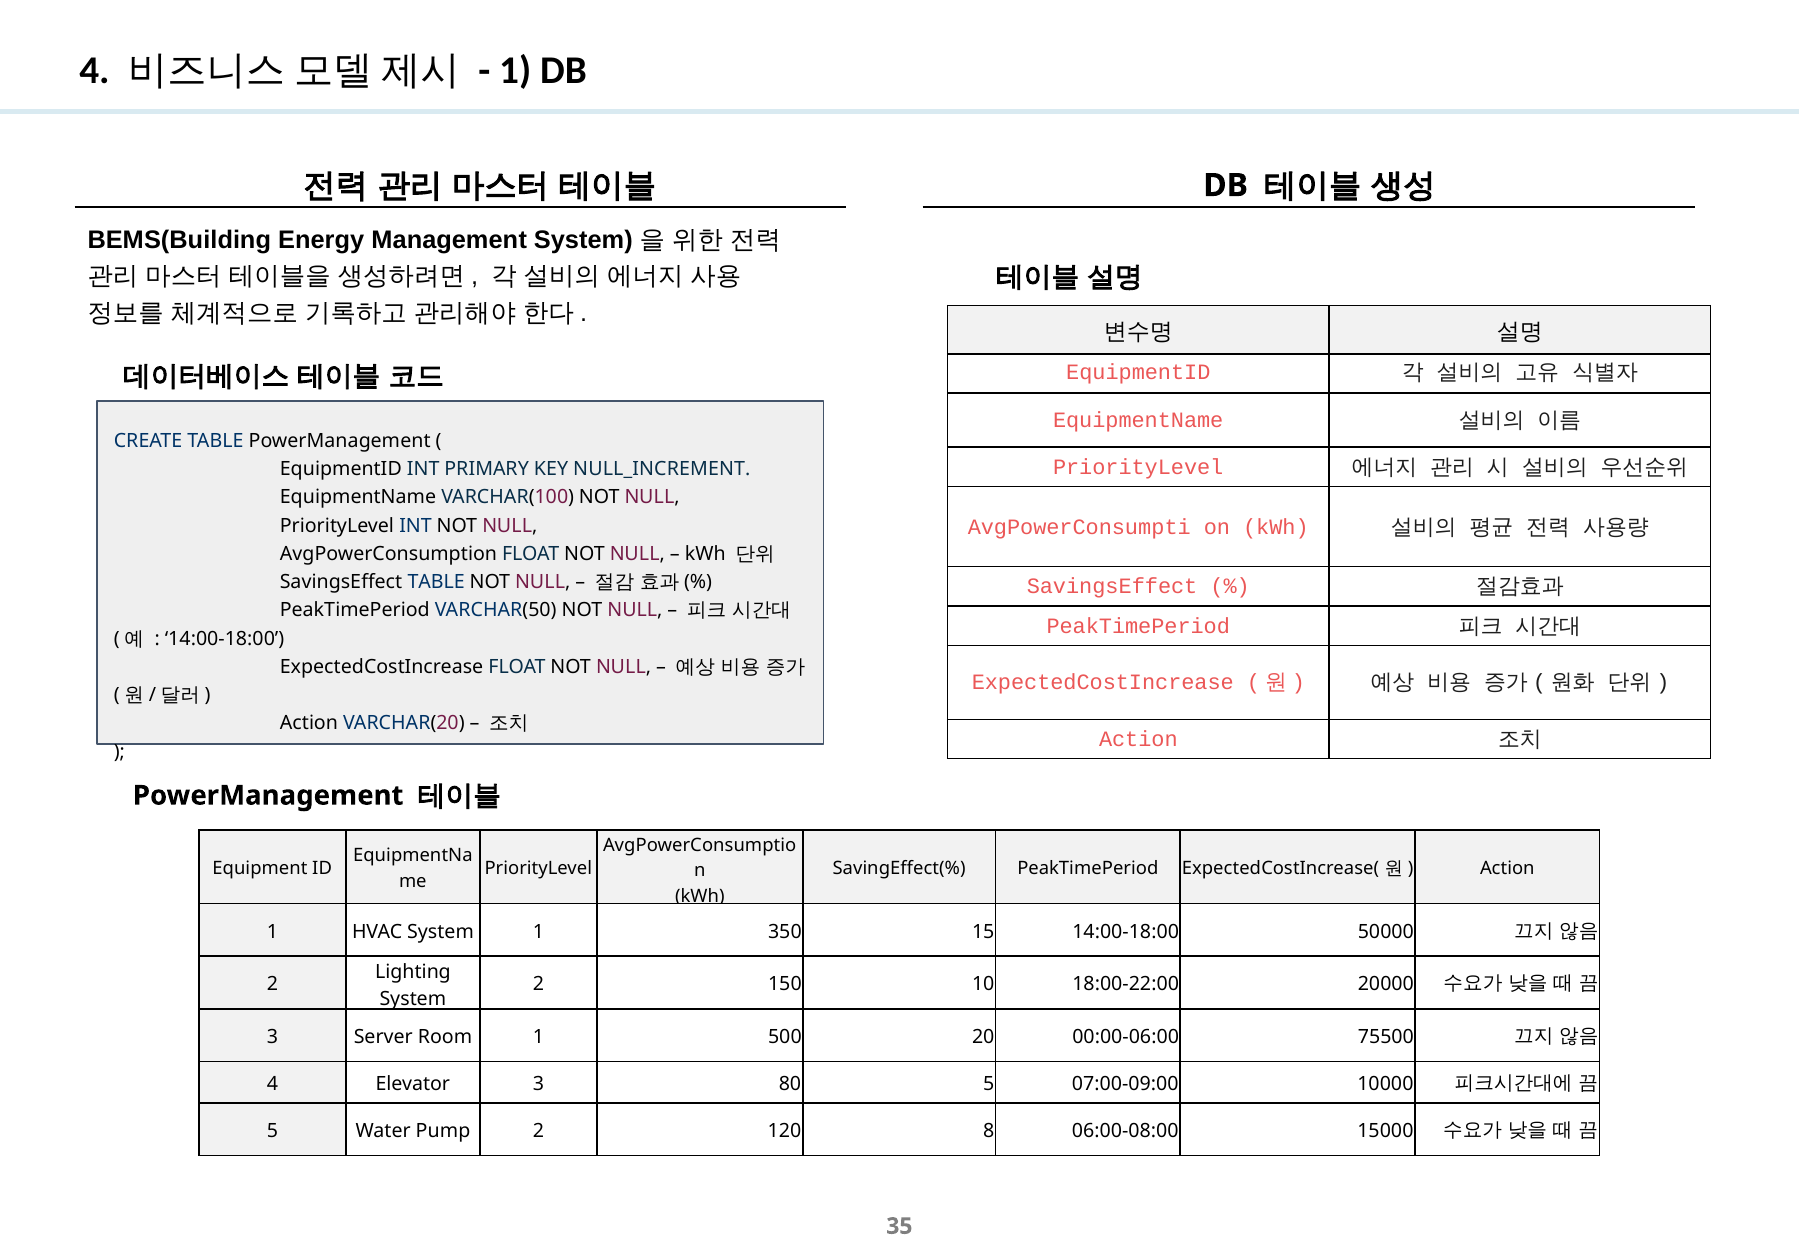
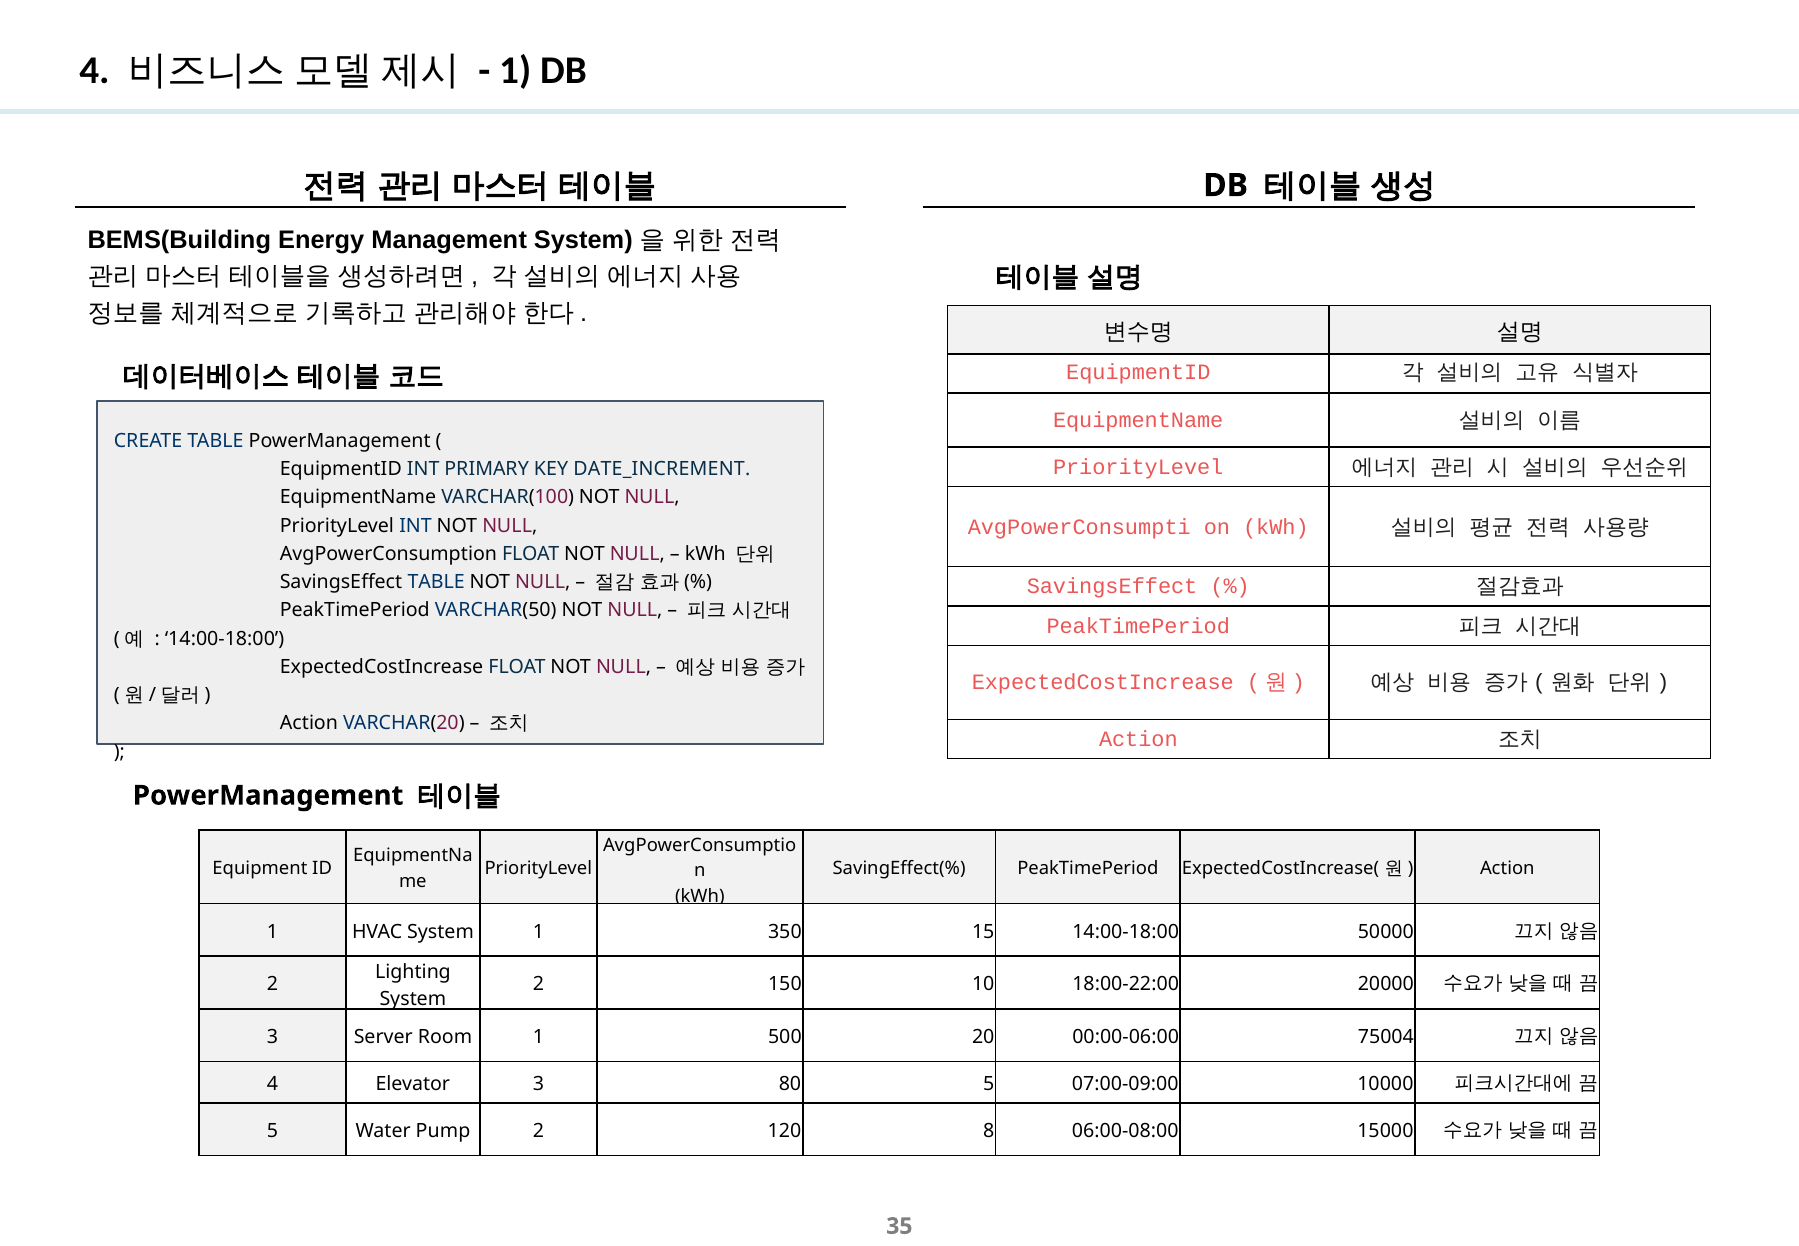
NULL_INCREMENT: NULL_INCREMENT -> DATE_INCREMENT
75500: 75500 -> 75004
